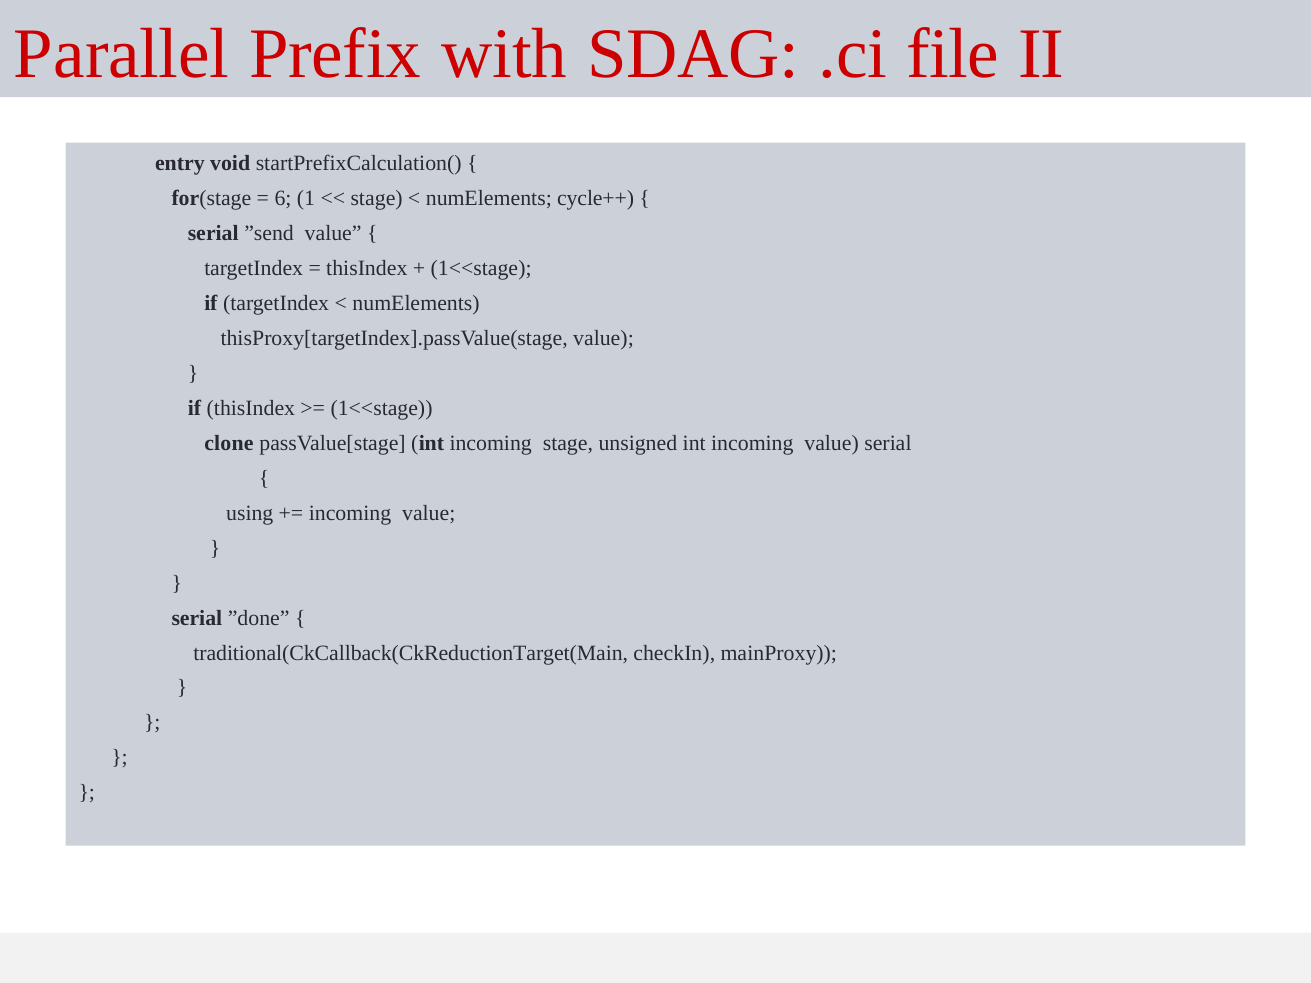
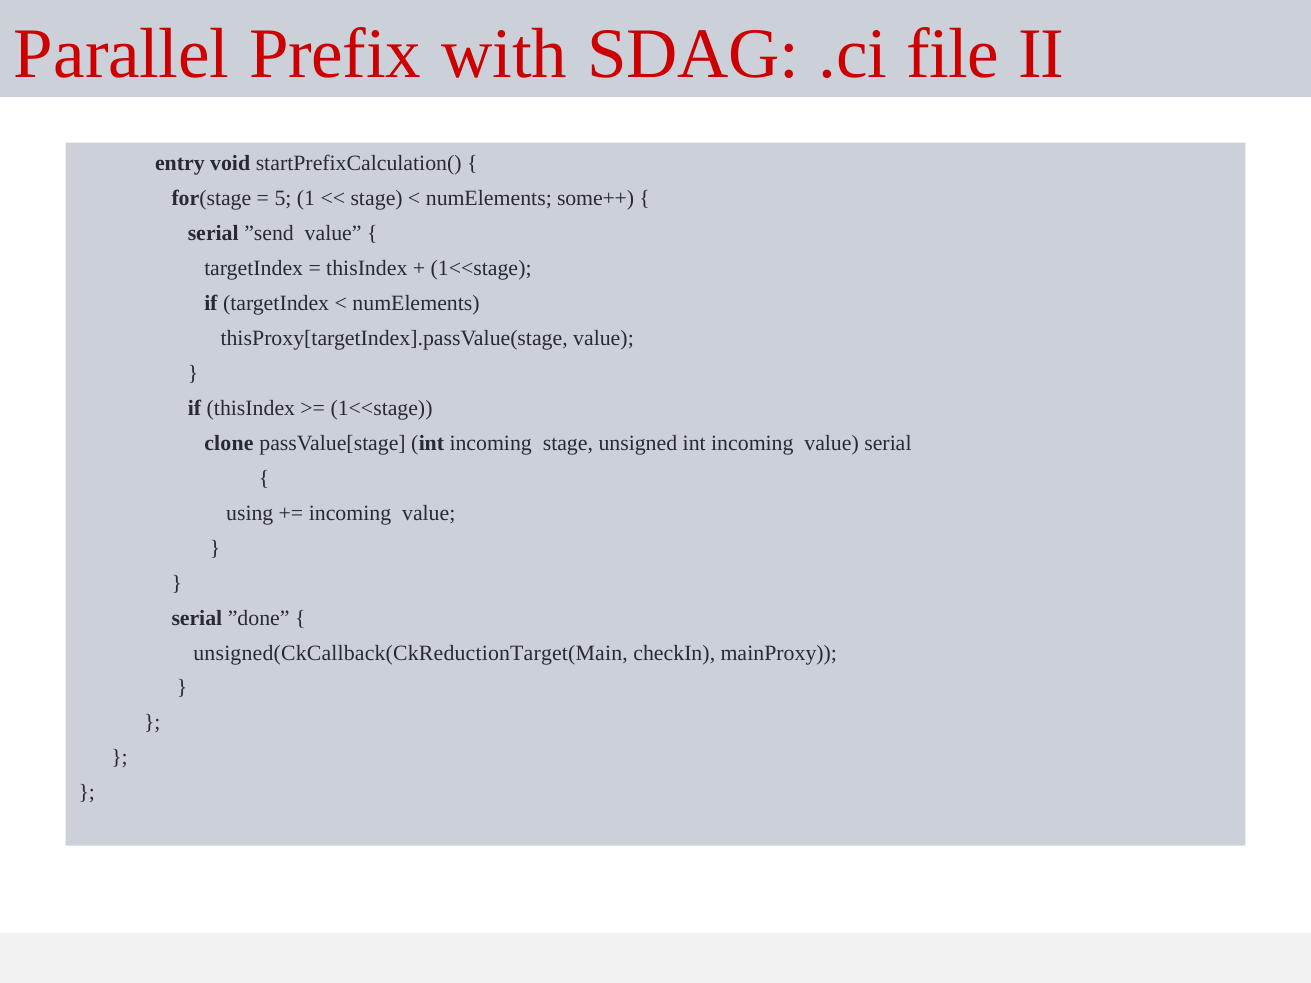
6: 6 -> 5
cycle++: cycle++ -> some++
traditional(CkCallback(CkReductionTarget(Main: traditional(CkCallback(CkReductionTarget(Main -> unsigned(CkCallback(CkReductionTarget(Main
